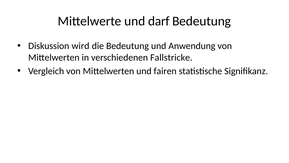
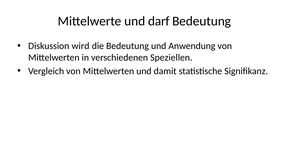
Fallstricke: Fallstricke -> Speziellen
fairen: fairen -> damit
